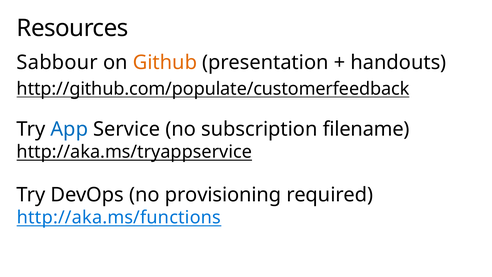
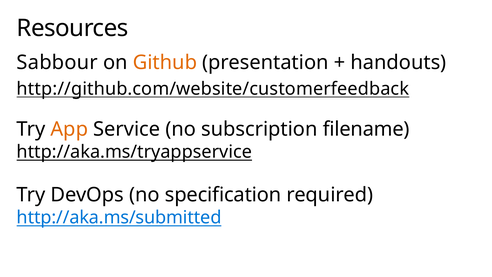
http://github.com/populate/customerfeedback: http://github.com/populate/customerfeedback -> http://github.com/website/customerfeedback
App colour: blue -> orange
provisioning: provisioning -> specification
http://aka.ms/functions: http://aka.ms/functions -> http://aka.ms/submitted
